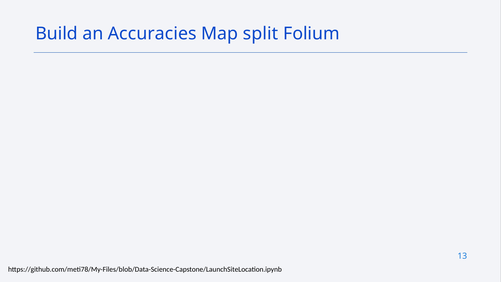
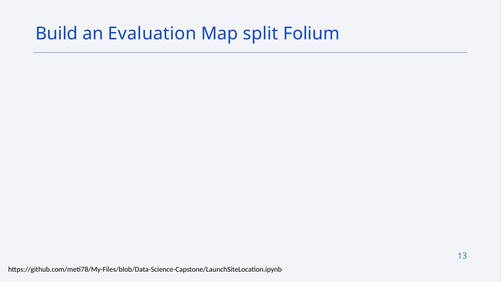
Accuracies: Accuracies -> Evaluation
